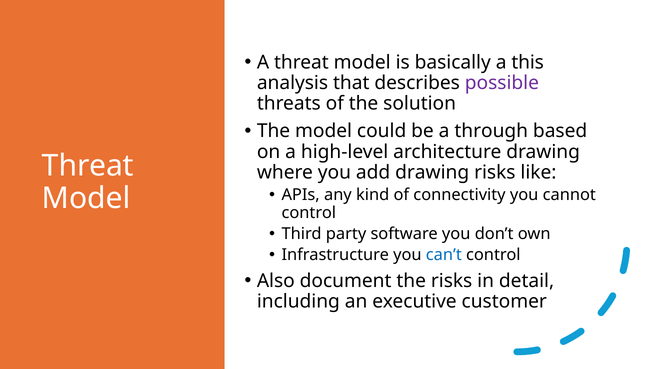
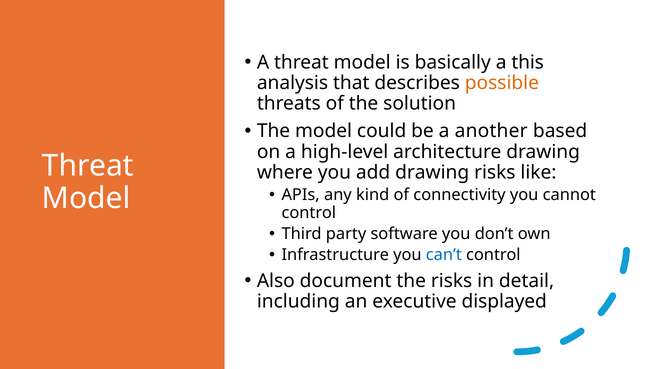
possible colour: purple -> orange
through: through -> another
customer: customer -> displayed
